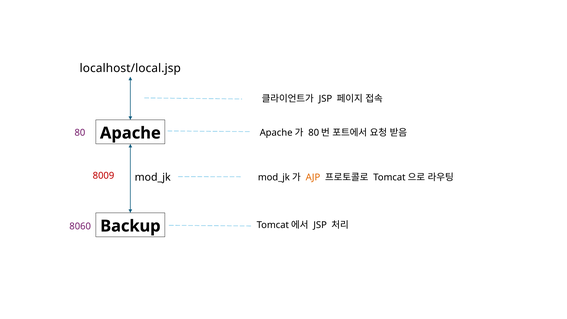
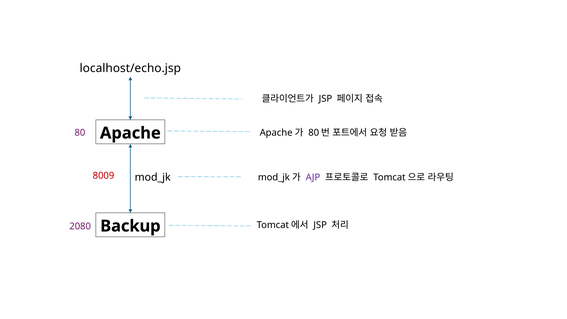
localhost/local.jsp: localhost/local.jsp -> localhost/echo.jsp
AJP colour: orange -> purple
8060: 8060 -> 2080
